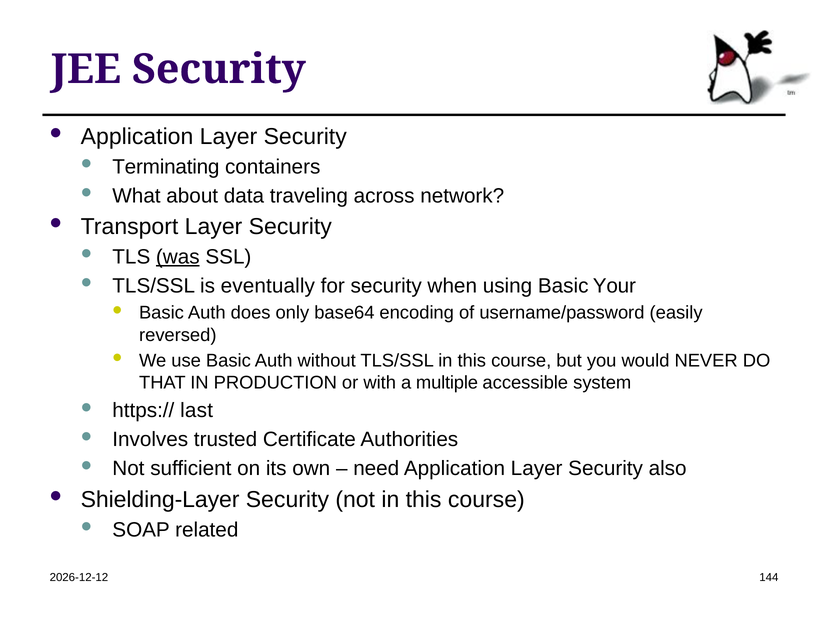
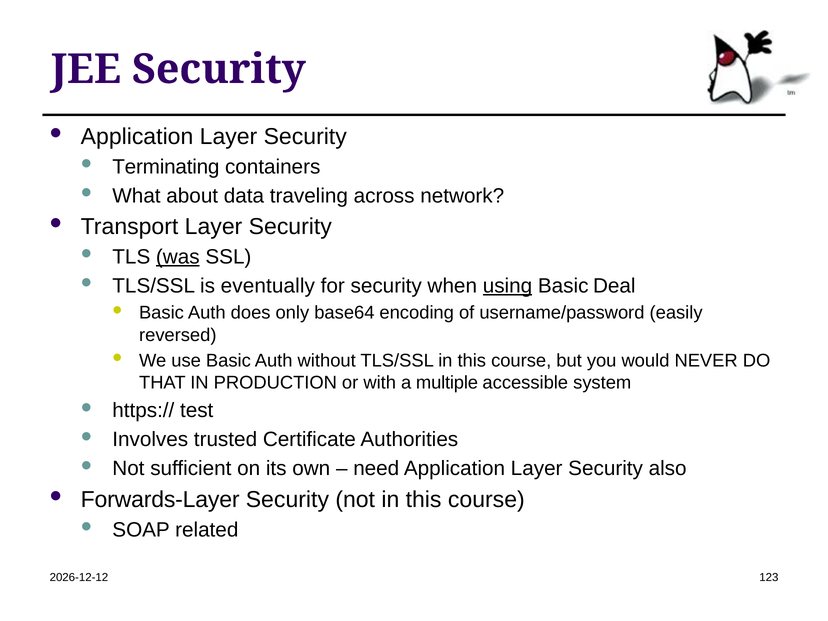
using underline: none -> present
Your: Your -> Deal
last: last -> test
Shielding-Layer: Shielding-Layer -> Forwards-Layer
144: 144 -> 123
